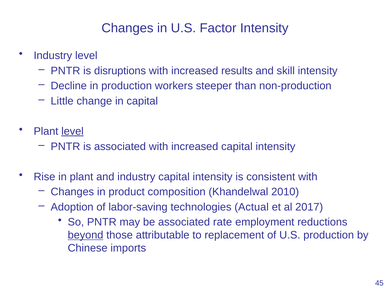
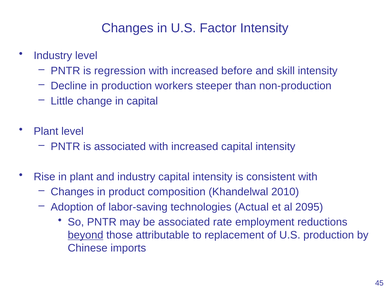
disruptions: disruptions -> regression
results: results -> before
level at (72, 132) underline: present -> none
2017: 2017 -> 2095
